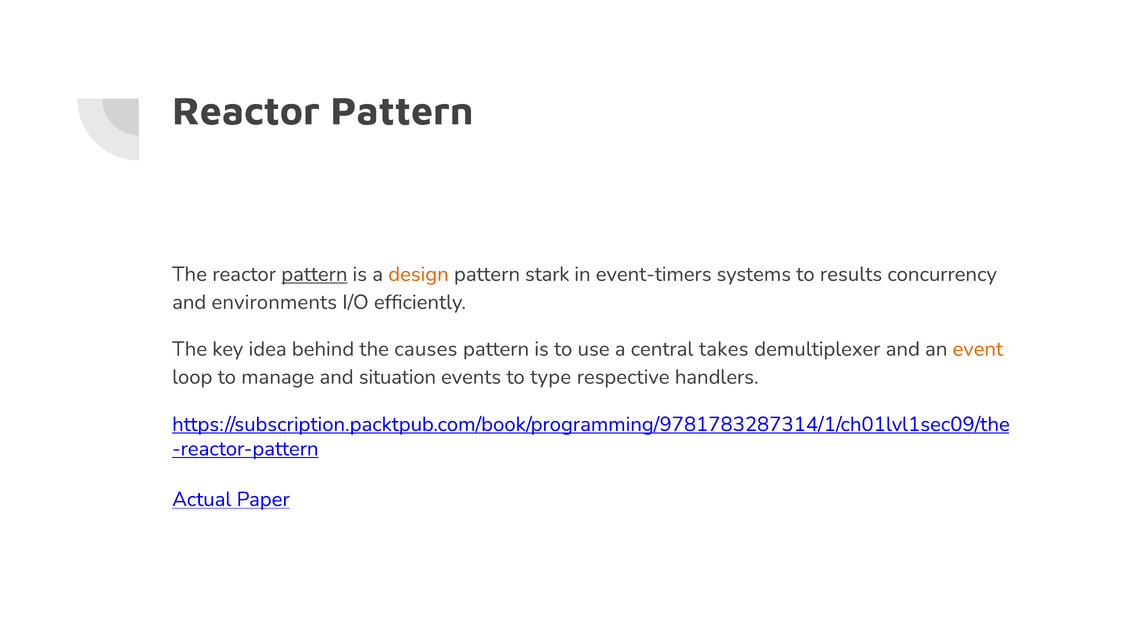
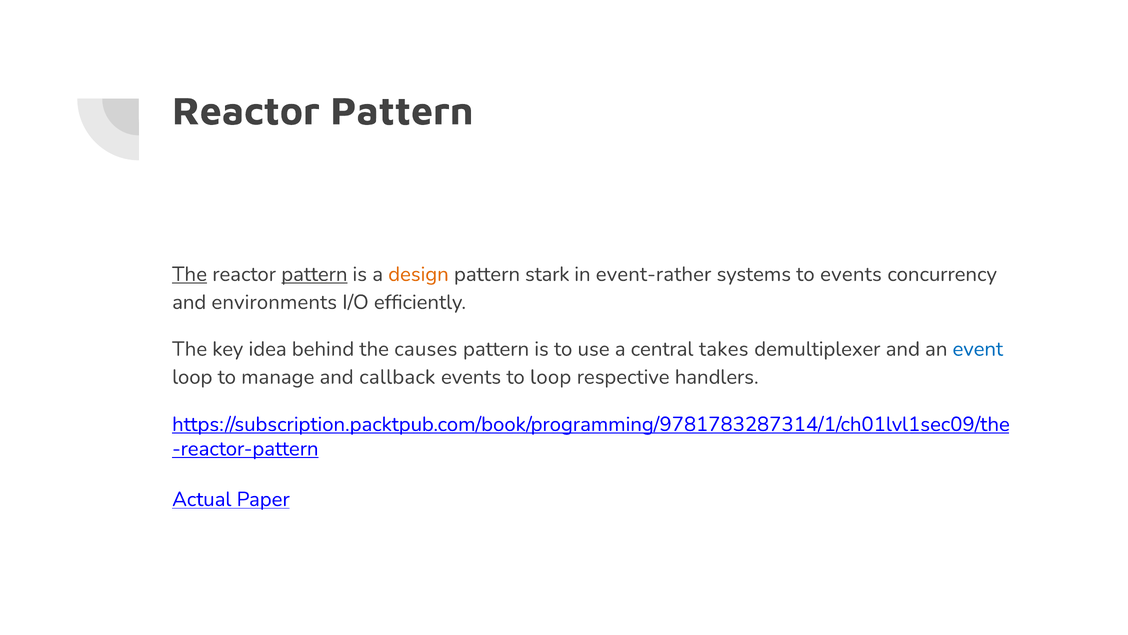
The at (190, 274) underline: none -> present
event-timers: event-timers -> event-rather
to results: results -> events
event colour: orange -> blue
situation: situation -> callback
to type: type -> loop
